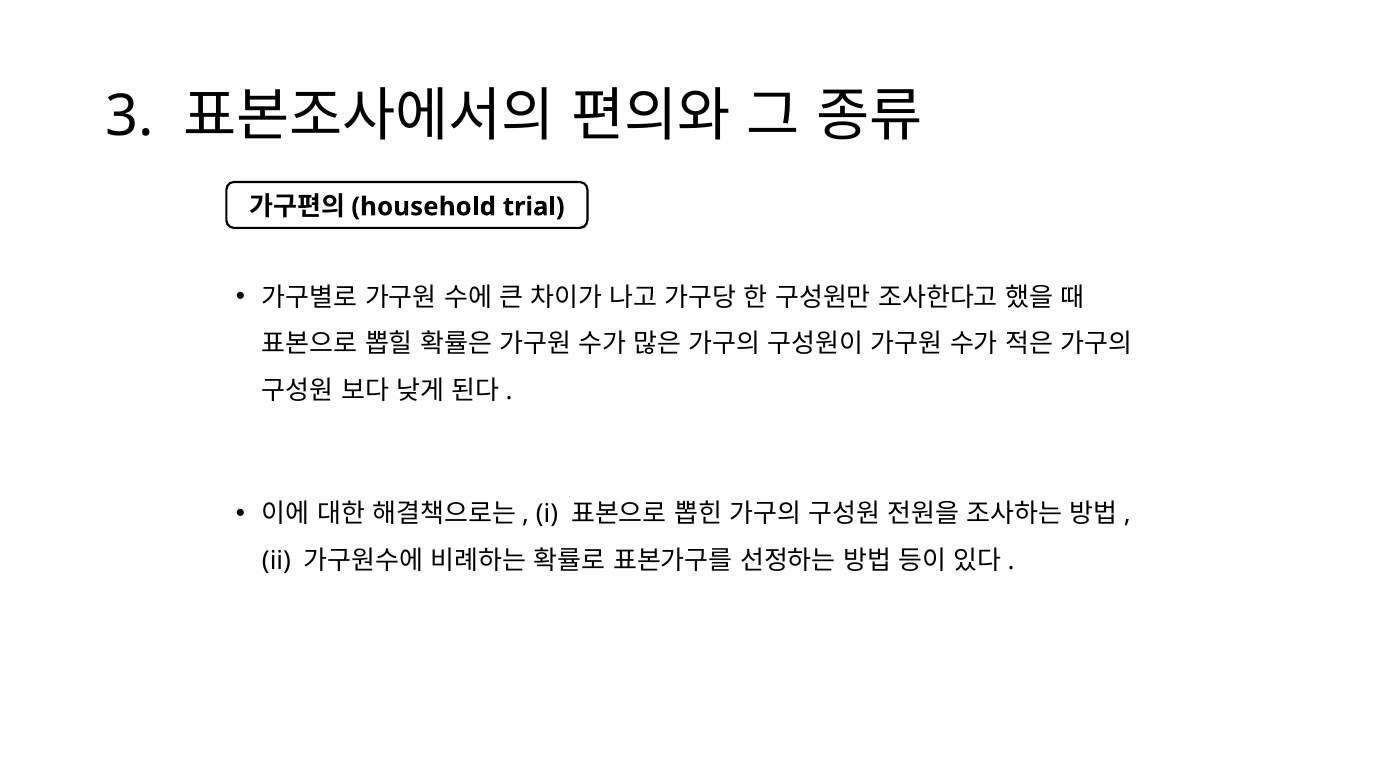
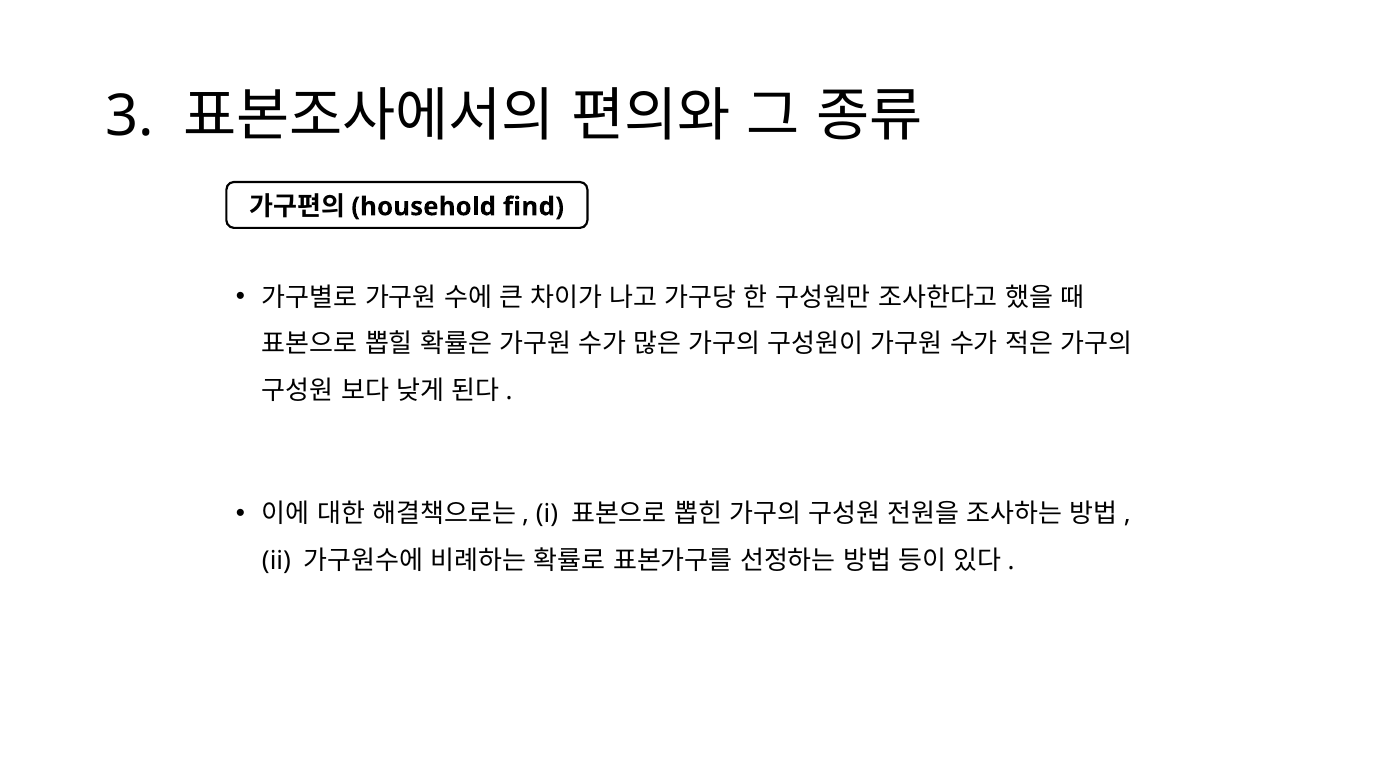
trial: trial -> find
